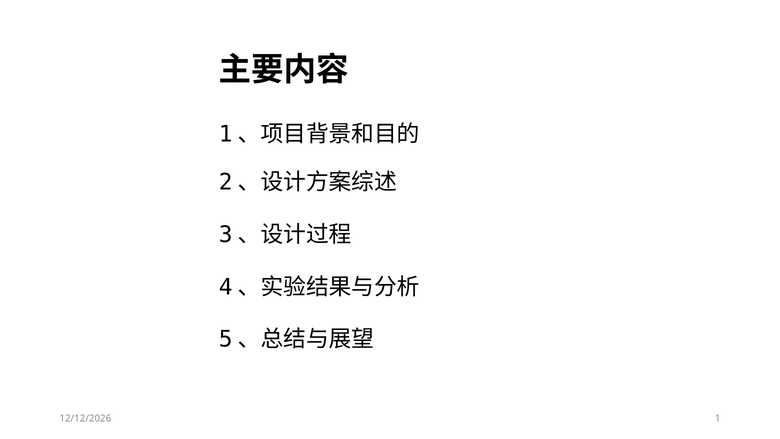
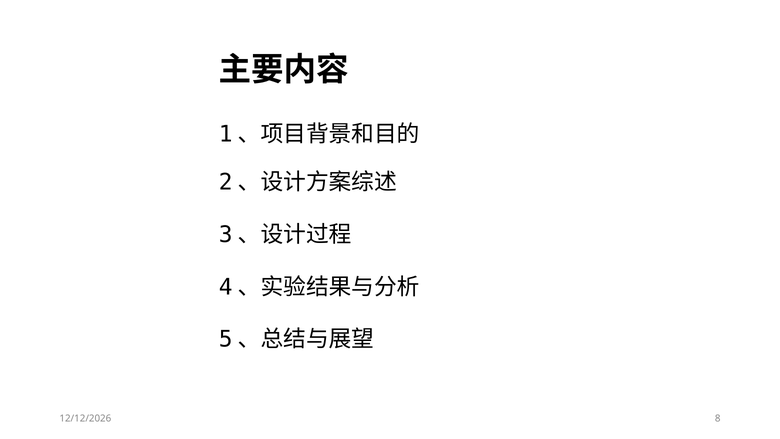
1: 1 -> 8
